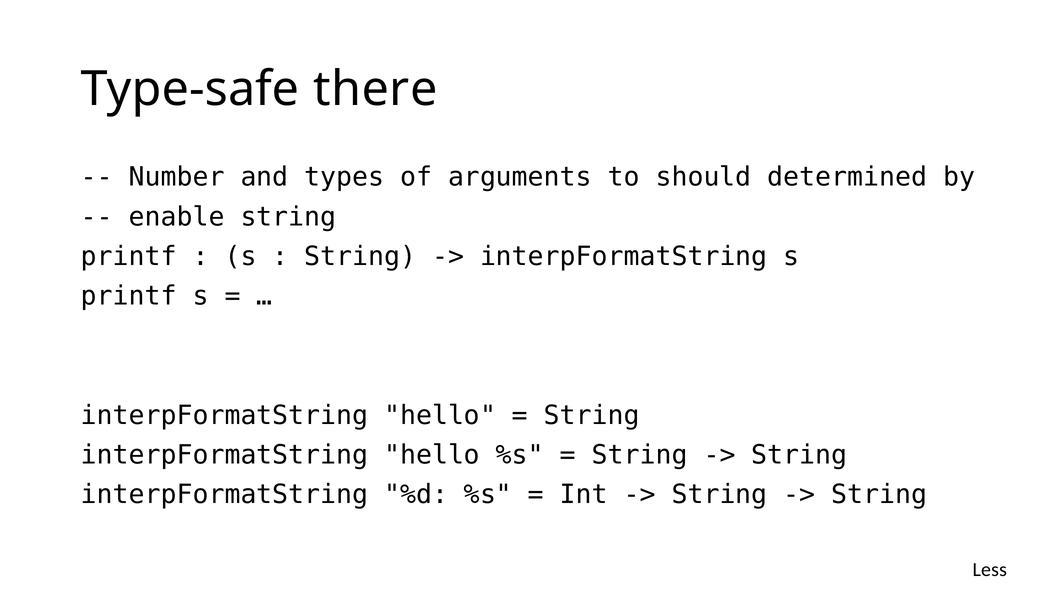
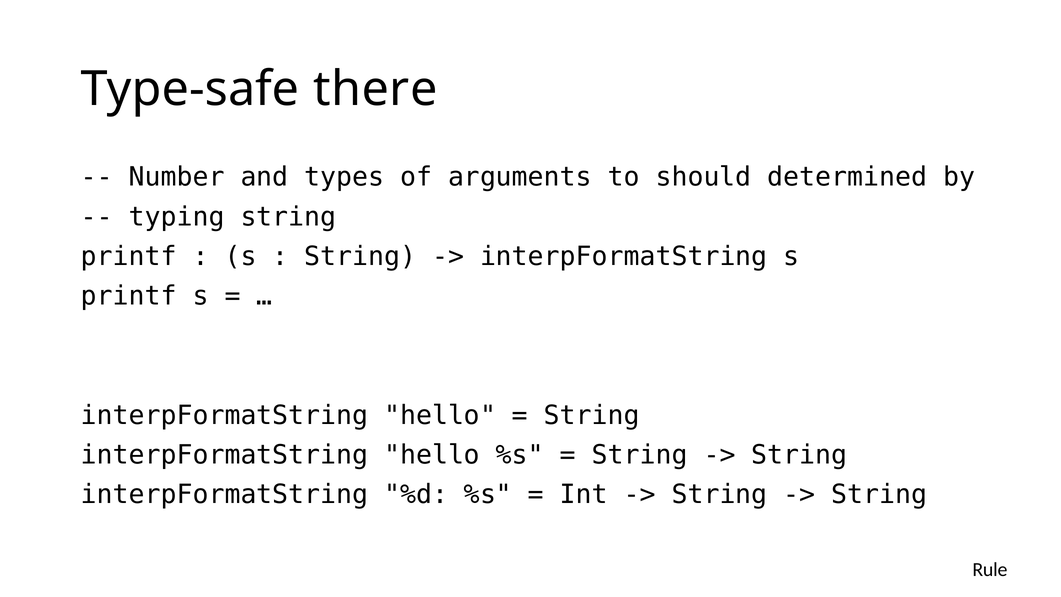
enable: enable -> typing
Less: Less -> Rule
